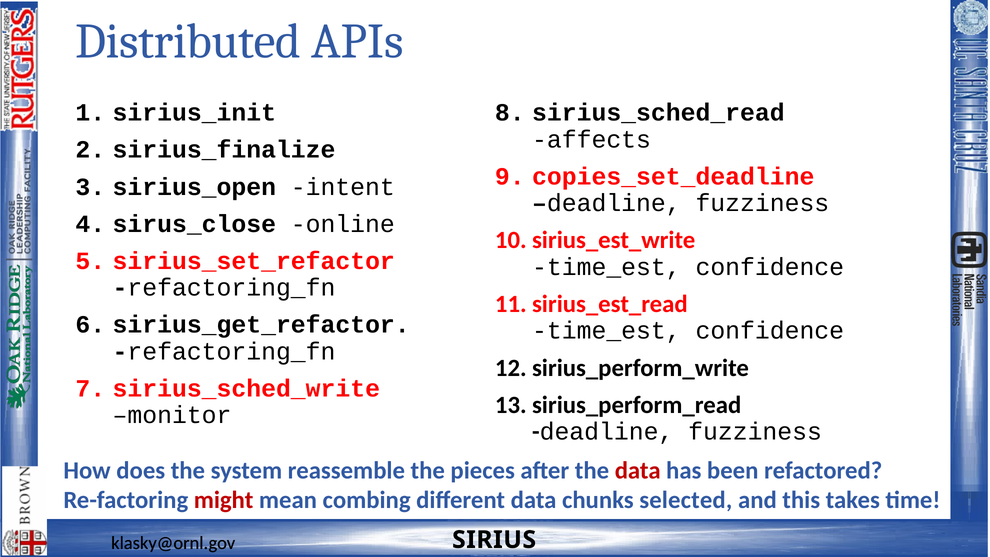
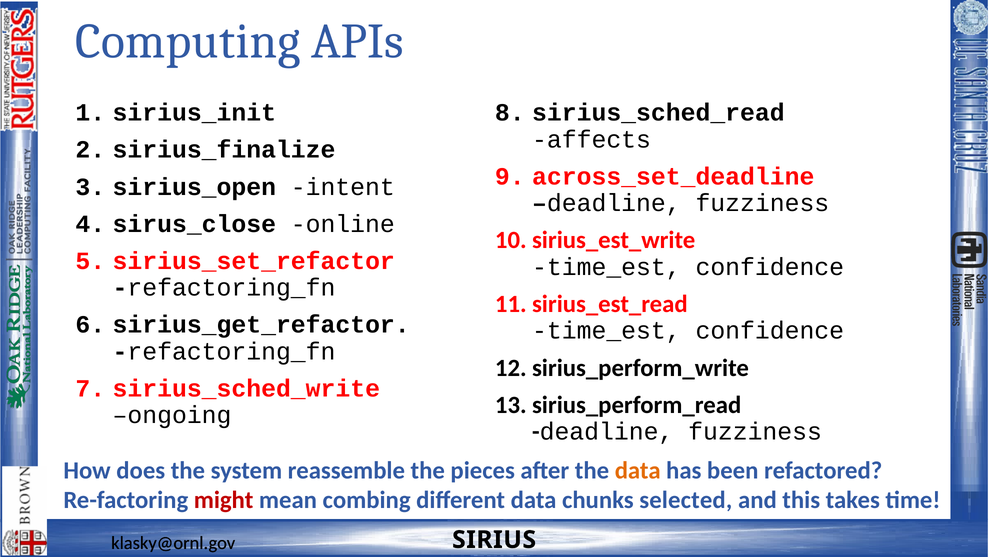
Distributed: Distributed -> Computing
copies_set_deadline: copies_set_deadline -> across_set_deadline
monitor: monitor -> ongoing
data at (638, 470) colour: red -> orange
